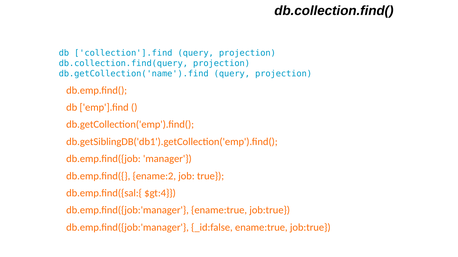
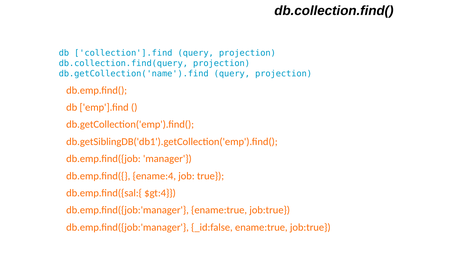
ename:2: ename:2 -> ename:4
